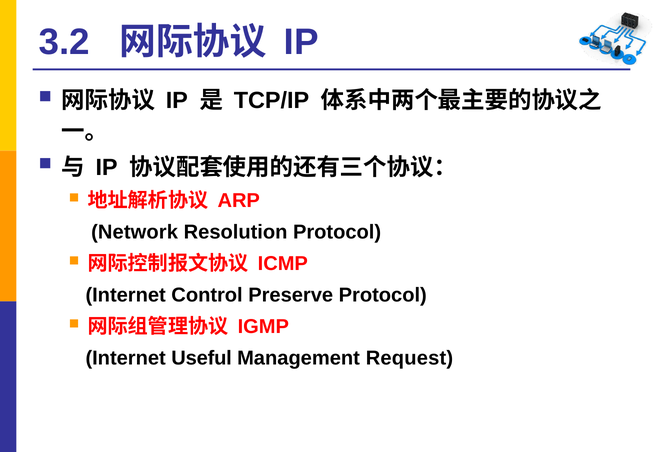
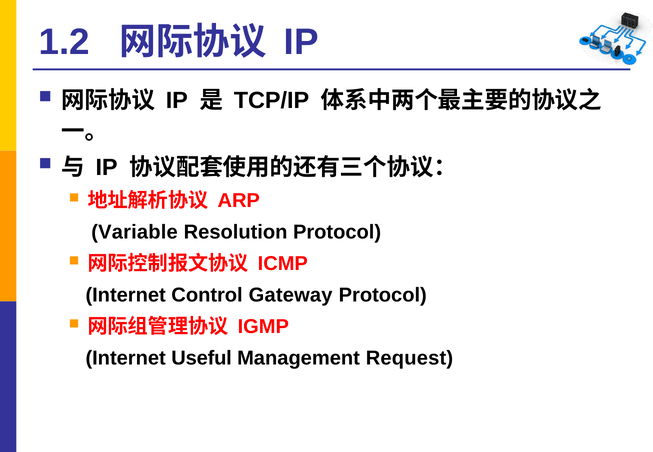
3.2: 3.2 -> 1.2
Network: Network -> Variable
Preserve: Preserve -> Gateway
